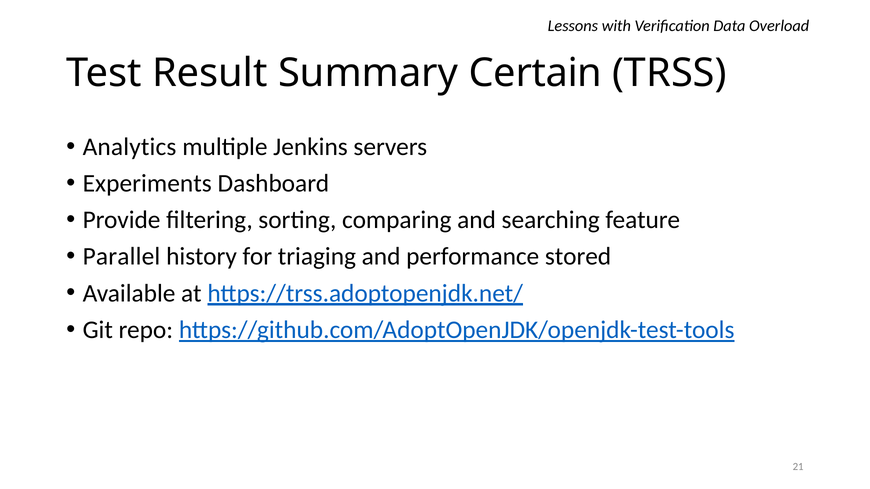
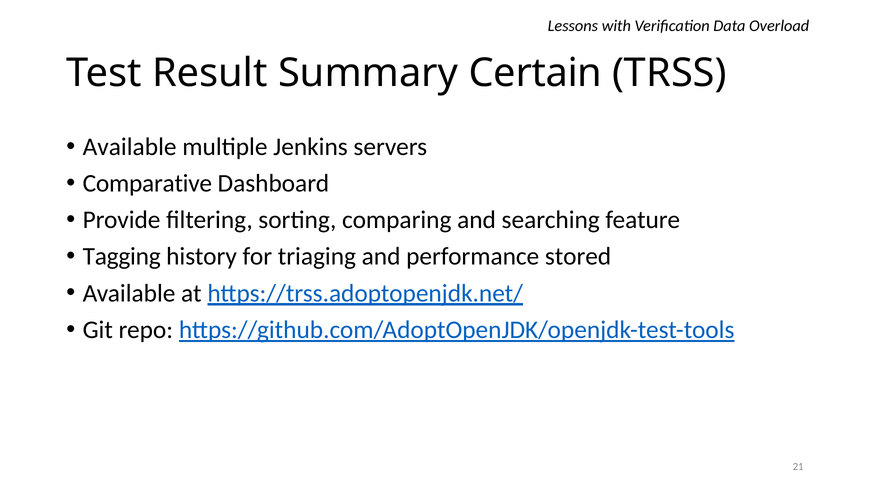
Analytics at (130, 147): Analytics -> Available
Experiments: Experiments -> Comparative
Parallel: Parallel -> Tagging
